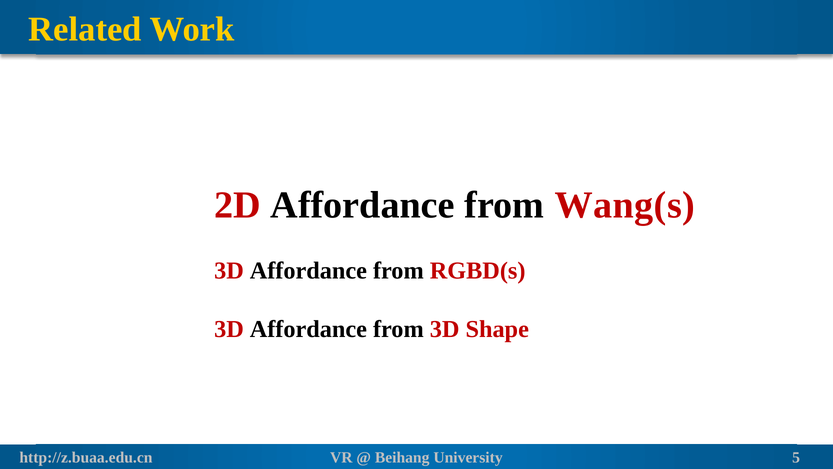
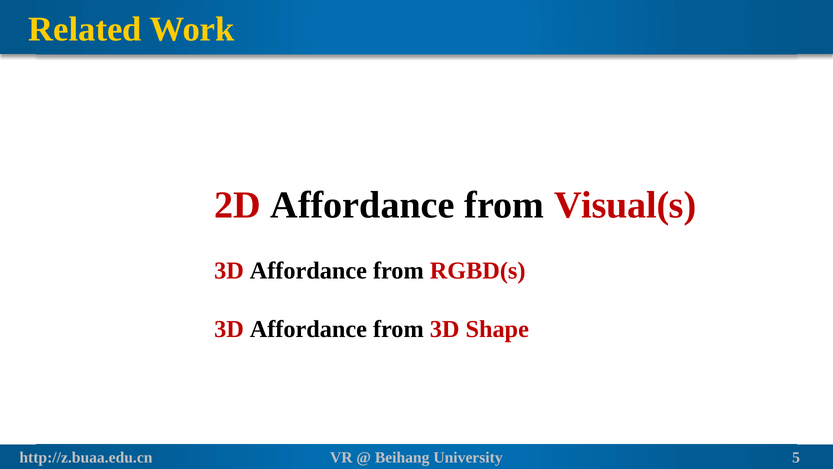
Wang(s: Wang(s -> Visual(s
